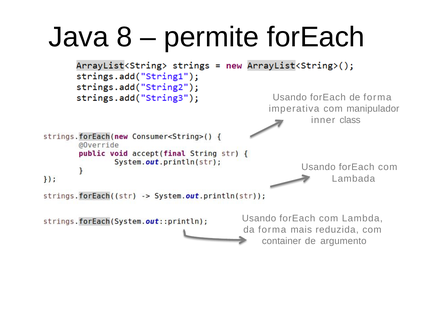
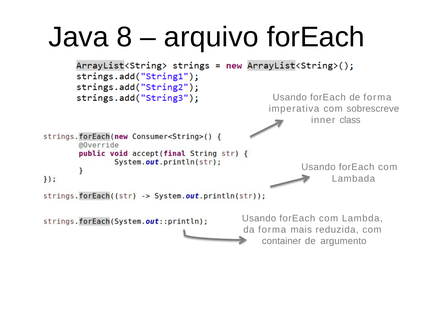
permite: permite -> arquivo
manipulador: manipulador -> sobrescreve
